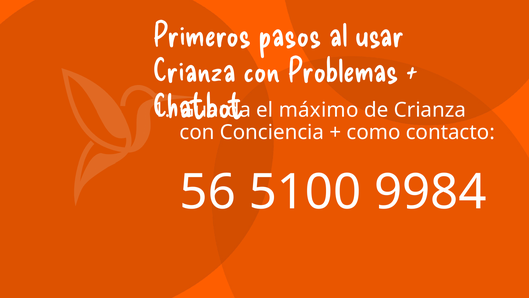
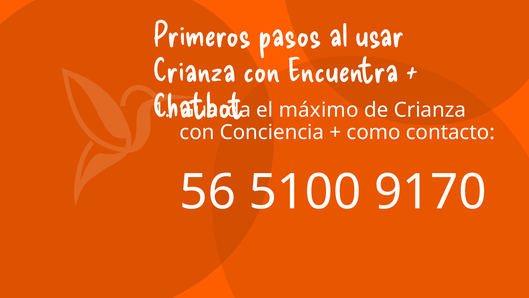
Problemas: Problemas -> Encuentra
9984: 9984 -> 9170
